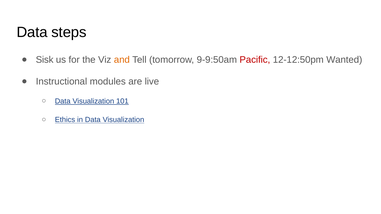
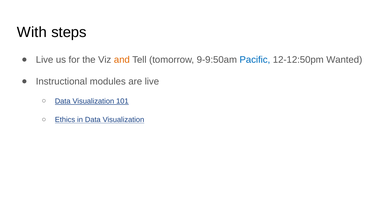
Data at (32, 32): Data -> With
Sisk at (45, 60): Sisk -> Live
Pacific colour: red -> blue
